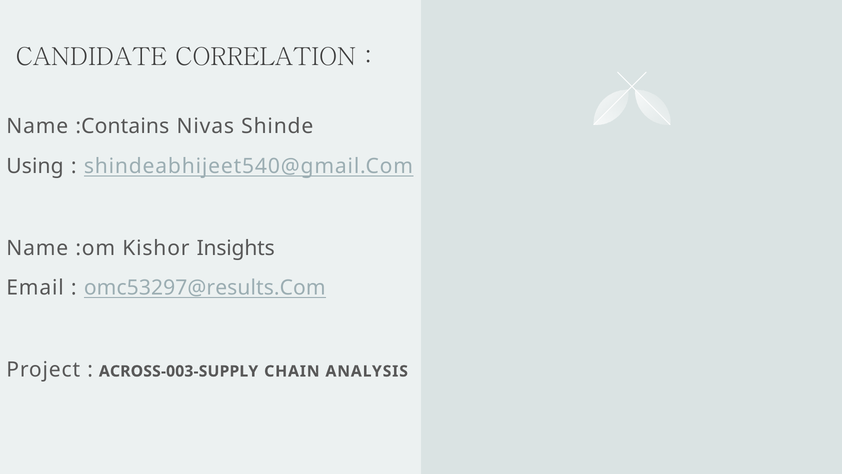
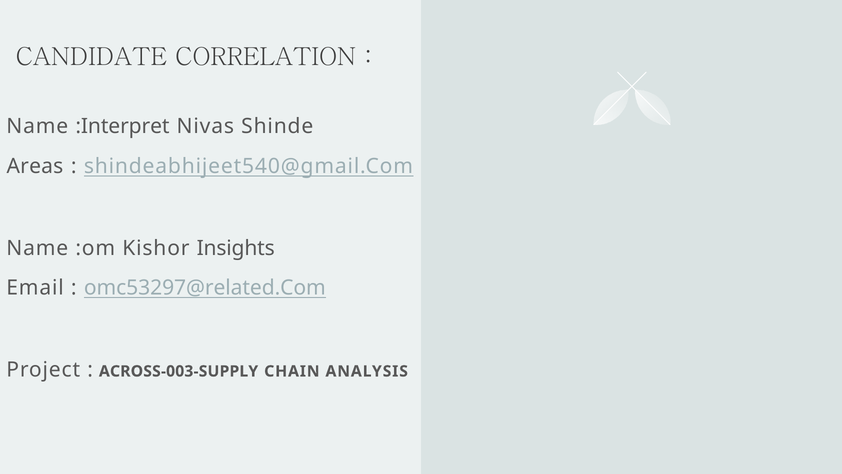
:Contains: :Contains -> :Interpret
Using: Using -> Areas
omc53297@results.Com: omc53297@results.Com -> omc53297@related.Com
